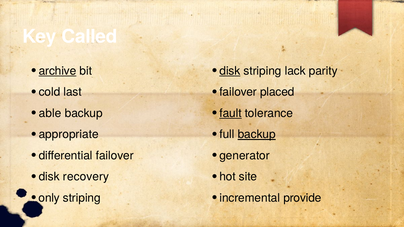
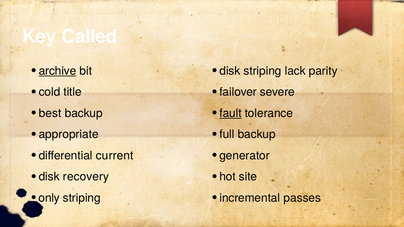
disk at (230, 71) underline: present -> none
last: last -> title
placed: placed -> severe
able: able -> best
backup at (257, 135) underline: present -> none
differential failover: failover -> current
provide: provide -> passes
